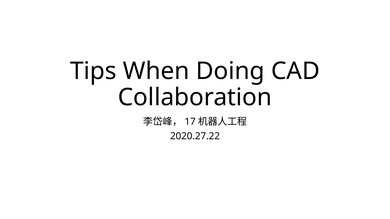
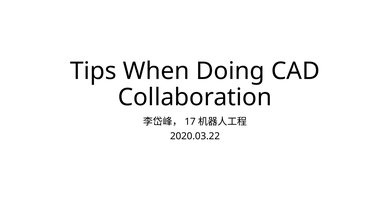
2020.27.22: 2020.27.22 -> 2020.03.22
